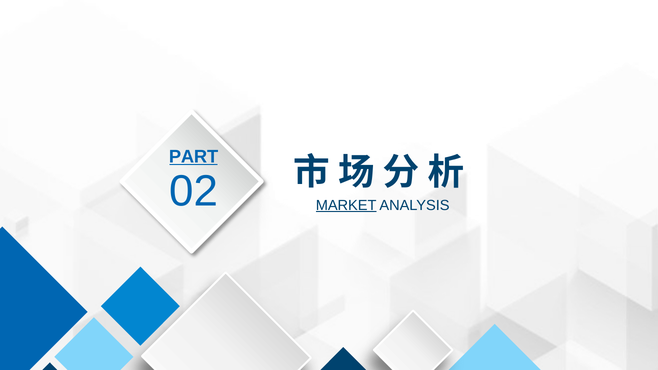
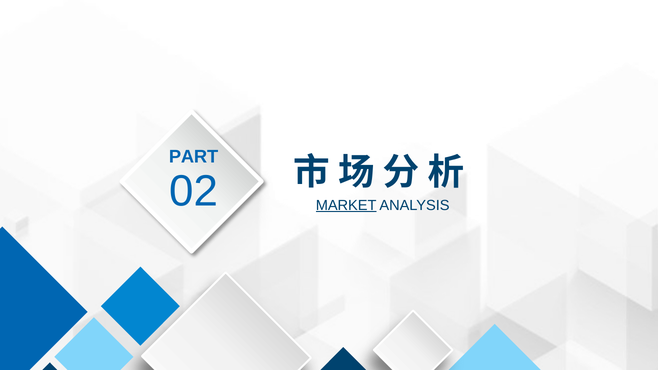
PART underline: present -> none
